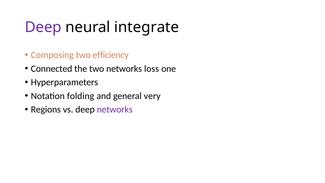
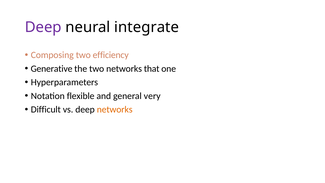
Connected: Connected -> Generative
loss: loss -> that
folding: folding -> flexible
Regions: Regions -> Difficult
networks at (115, 109) colour: purple -> orange
